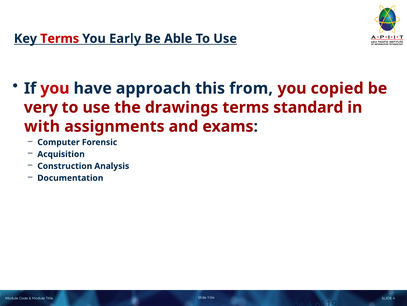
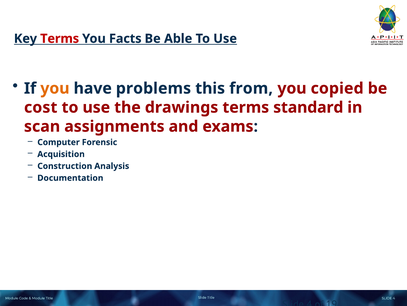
Early: Early -> Facts
you at (55, 88) colour: red -> orange
approach: approach -> problems
very: very -> cost
with: with -> scan
